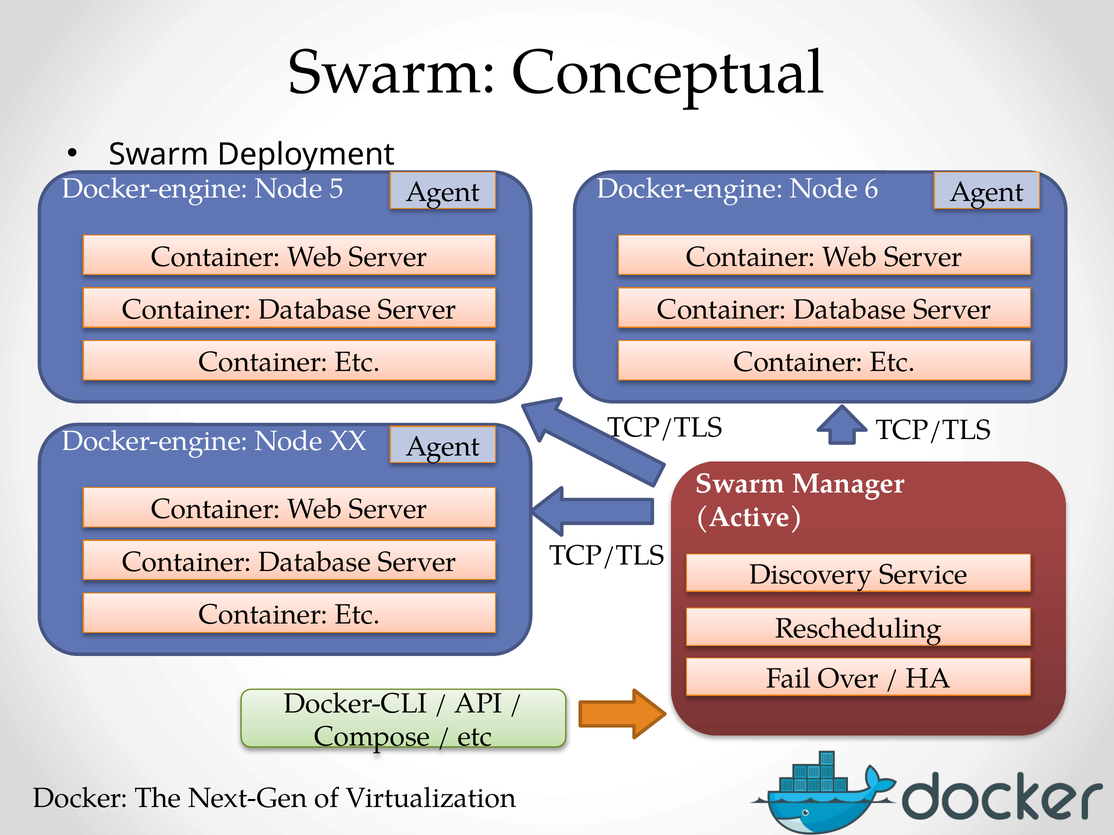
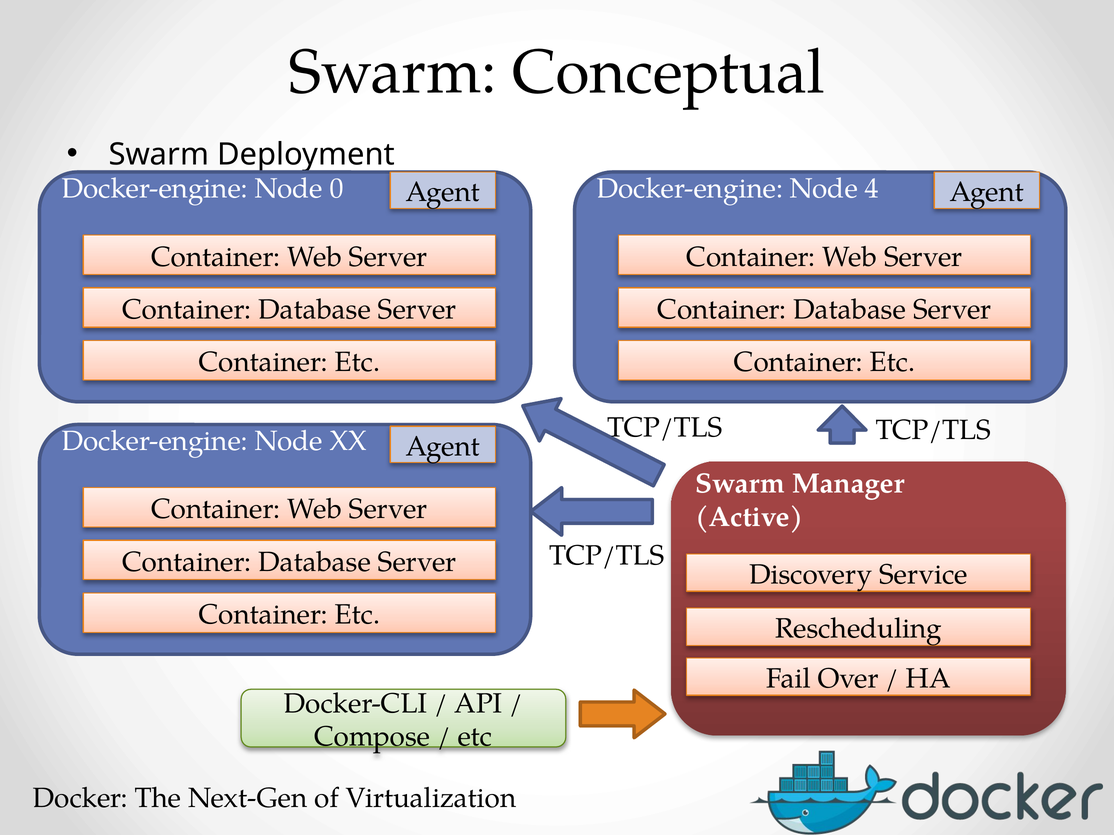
5: 5 -> 0
6: 6 -> 4
